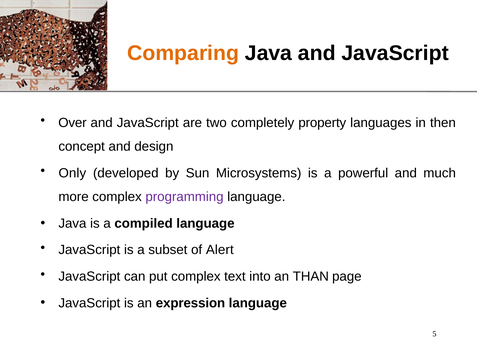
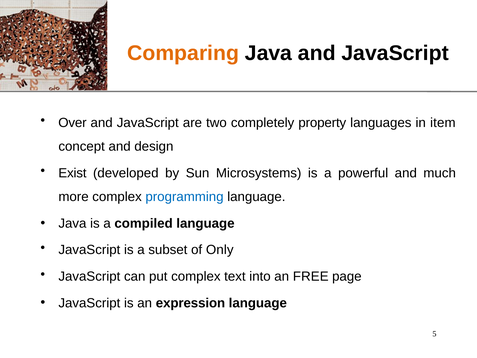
then: then -> item
Only: Only -> Exist
programming colour: purple -> blue
Alert: Alert -> Only
THAN: THAN -> FREE
